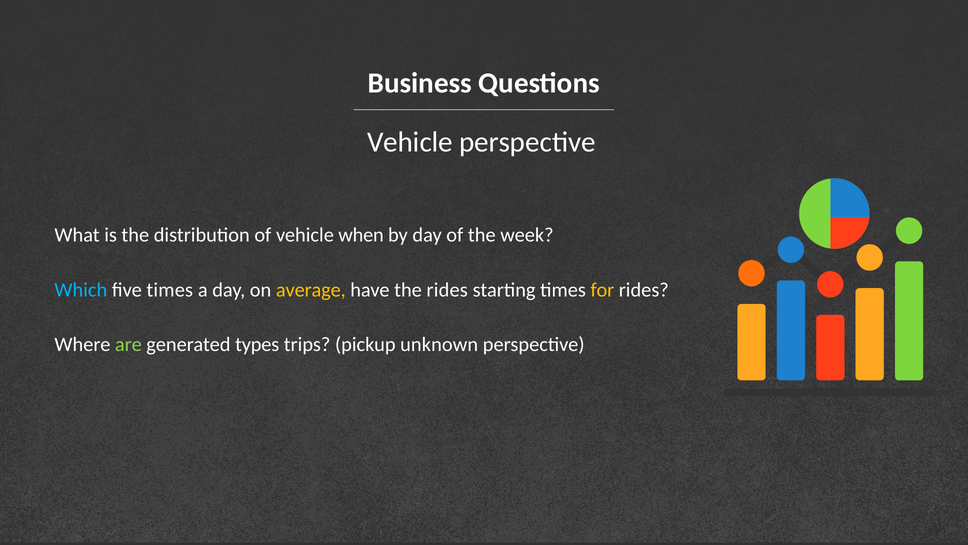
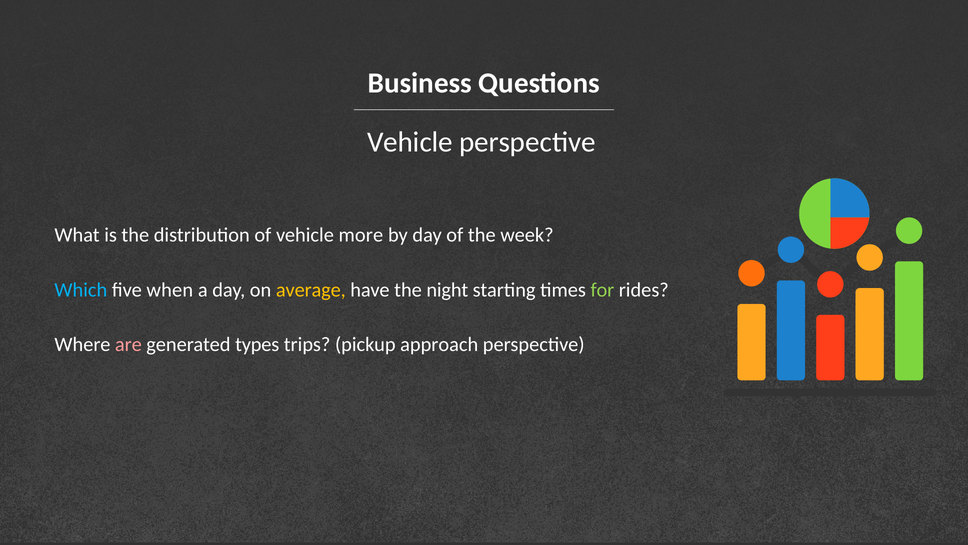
when: when -> more
five times: times -> when
the rides: rides -> night
for colour: yellow -> light green
are colour: light green -> pink
unknown: unknown -> approach
